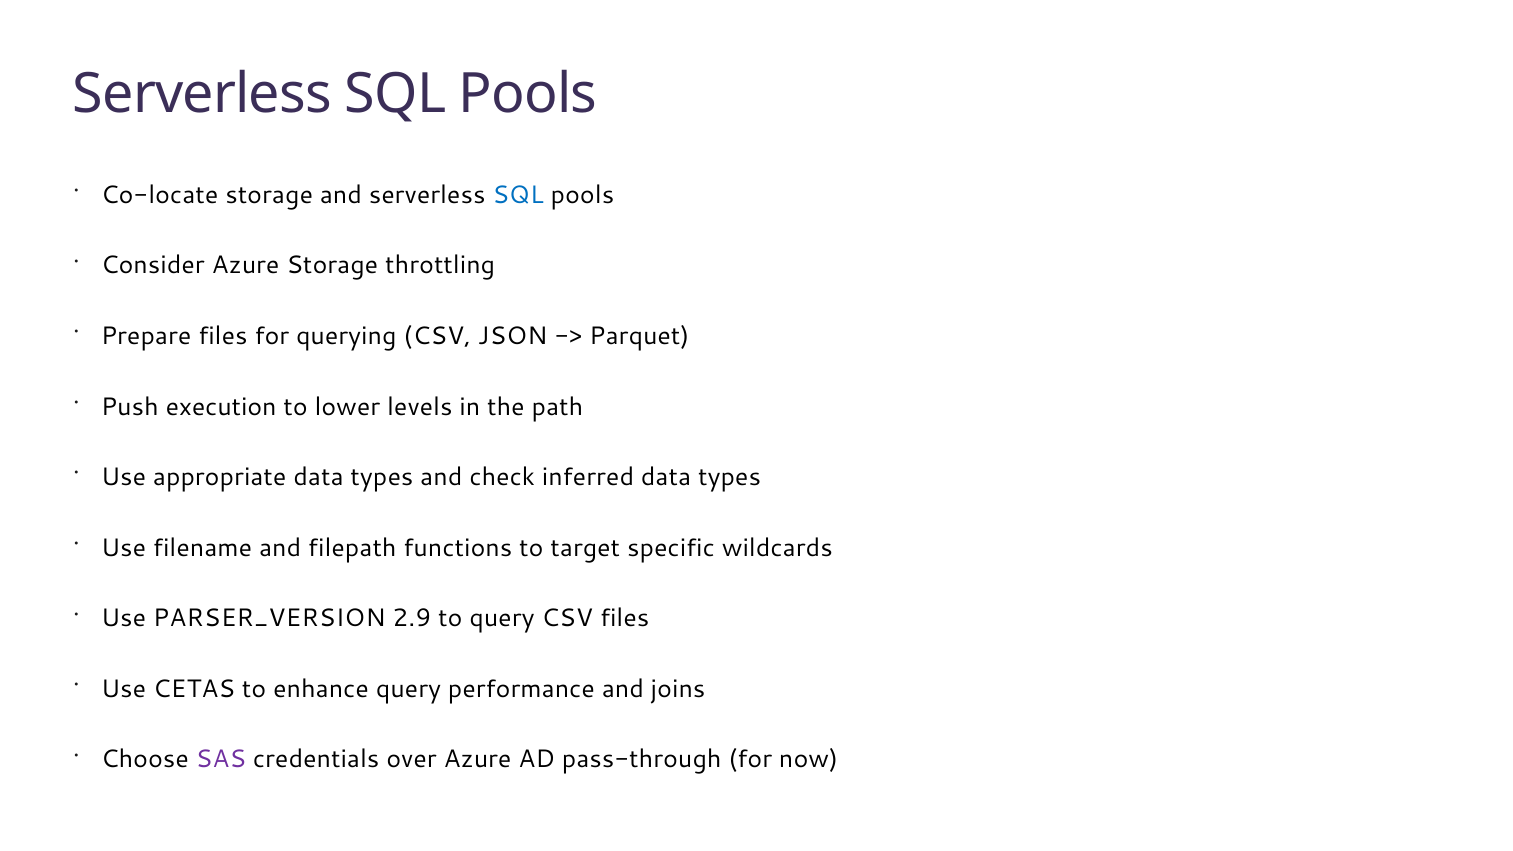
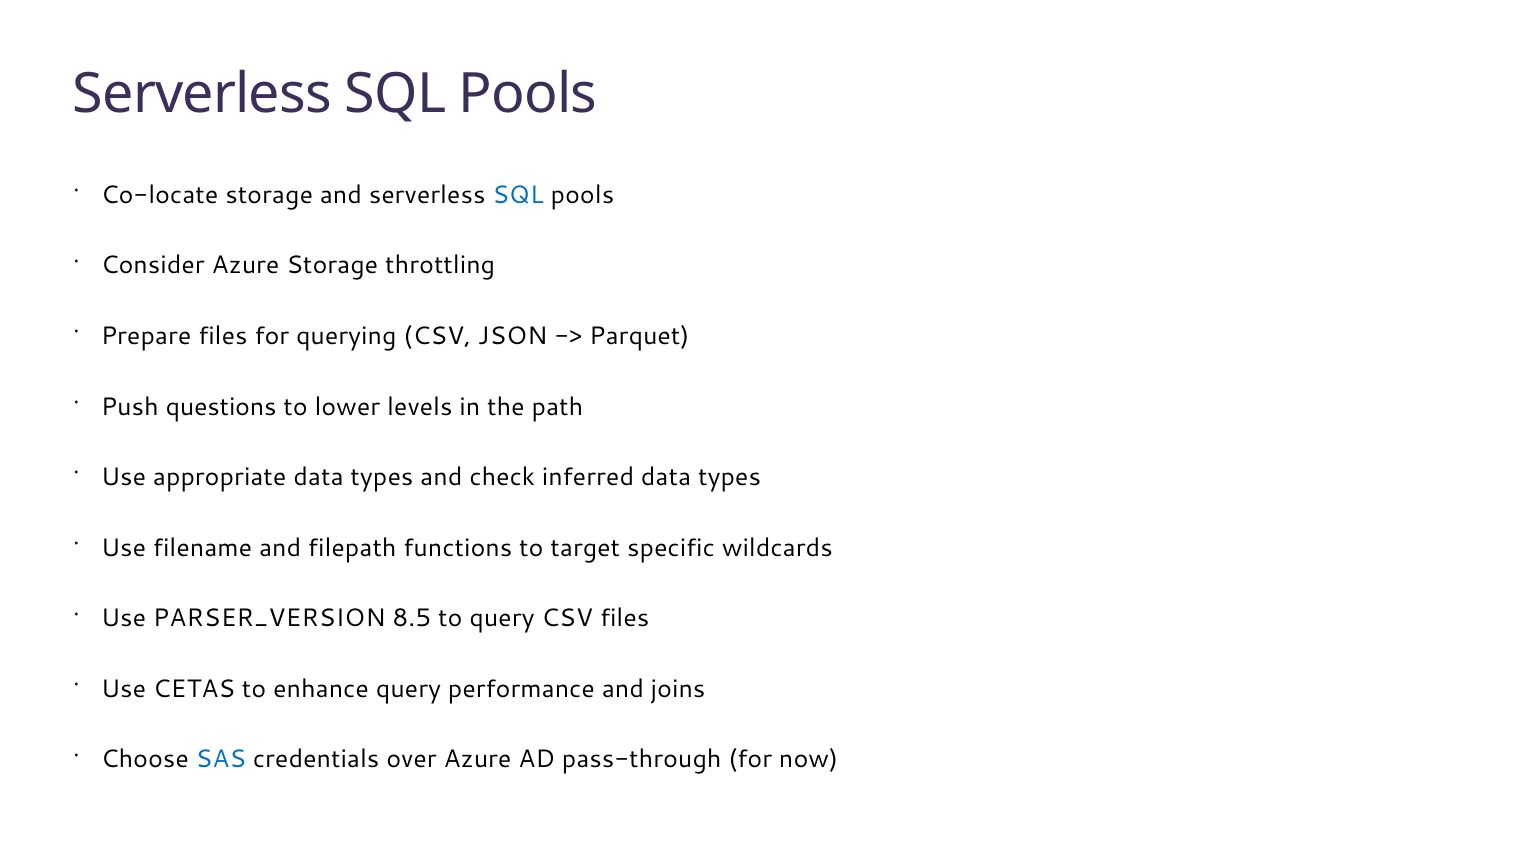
execution: execution -> questions
2.9: 2.9 -> 8.5
SAS colour: purple -> blue
